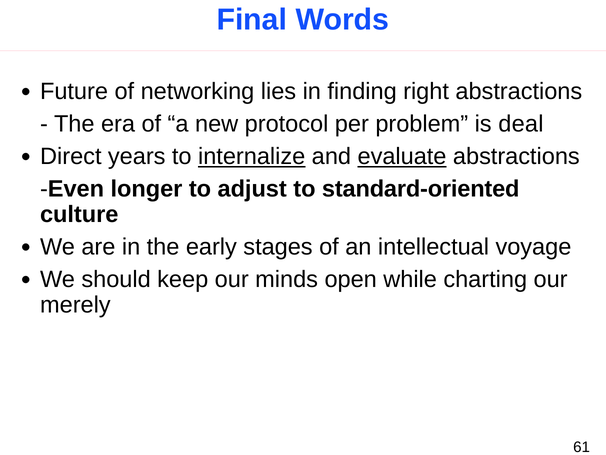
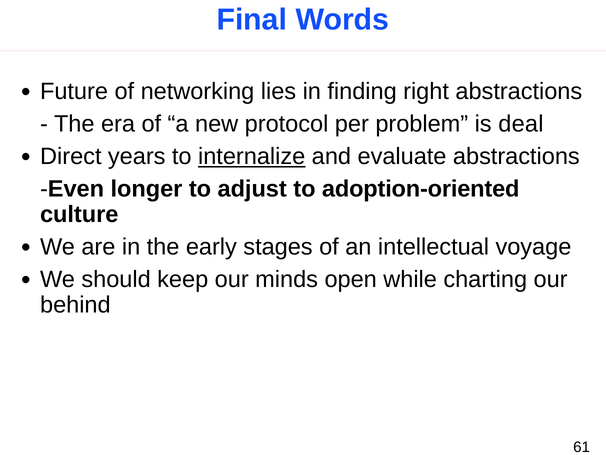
evaluate underline: present -> none
standard-oriented: standard-oriented -> adoption-oriented
merely: merely -> behind
